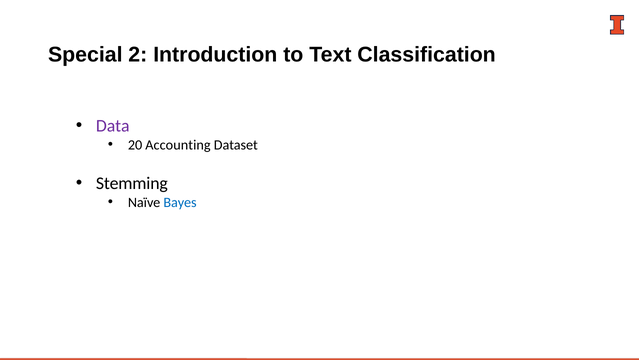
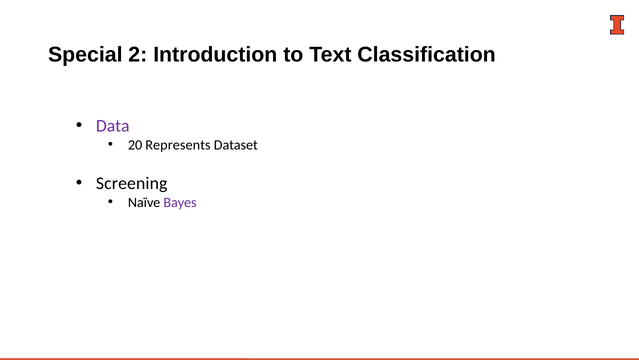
Accounting: Accounting -> Represents
Stemming: Stemming -> Screening
Bayes colour: blue -> purple
